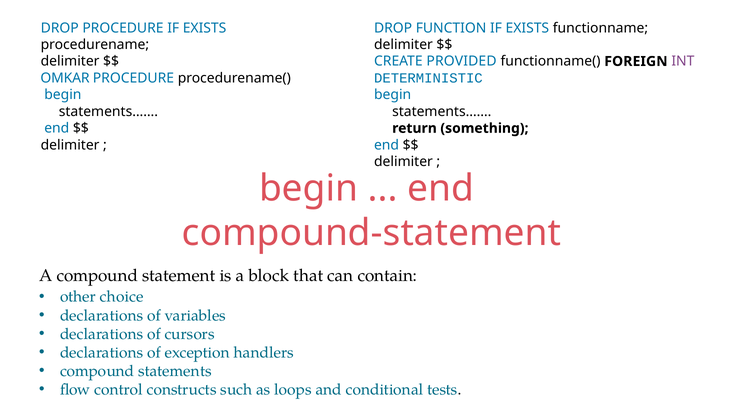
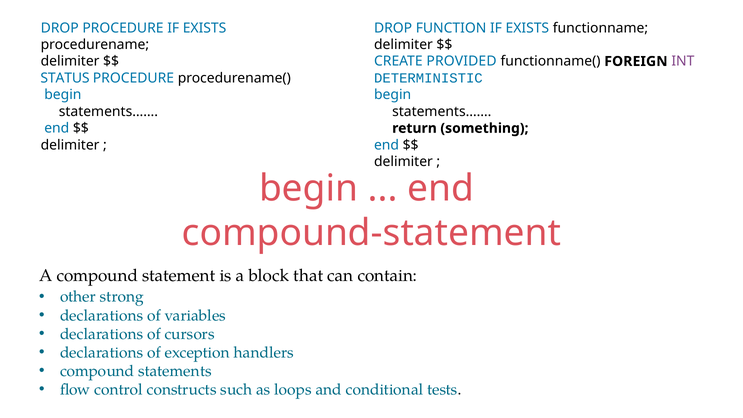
OMKAR: OMKAR -> STATUS
choice: choice -> strong
